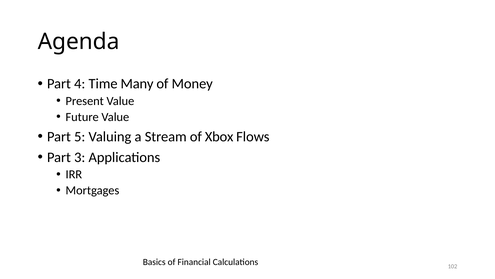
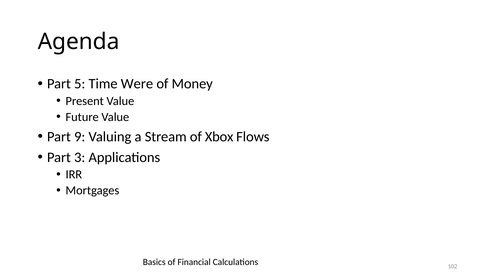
4: 4 -> 5
Many: Many -> Were
5: 5 -> 9
